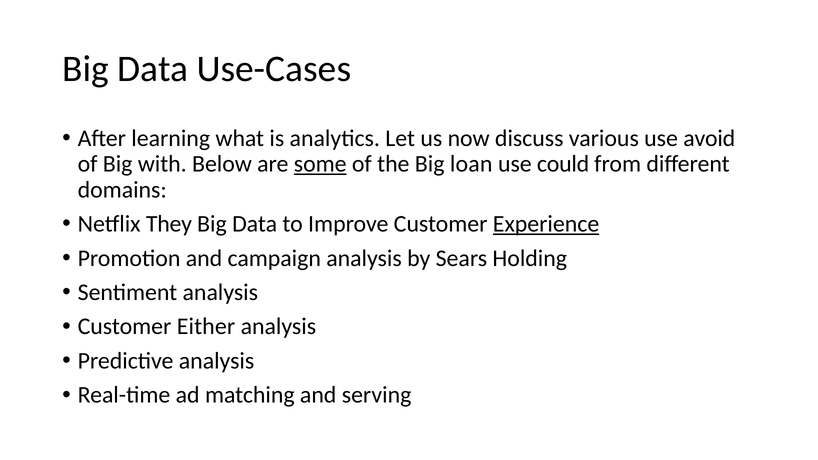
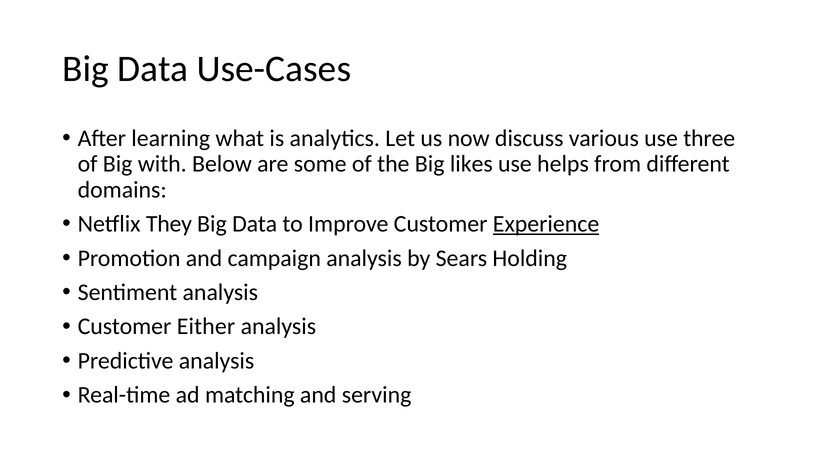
avoid: avoid -> three
some underline: present -> none
loan: loan -> likes
could: could -> helps
